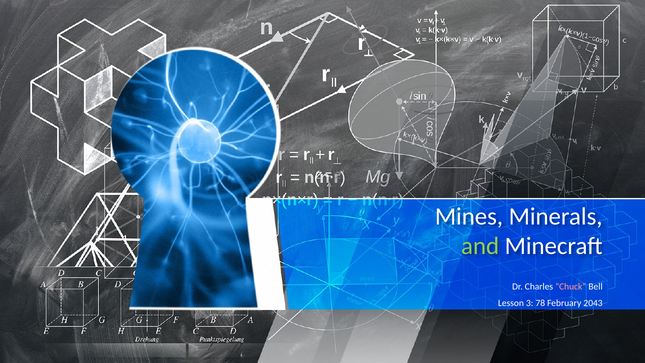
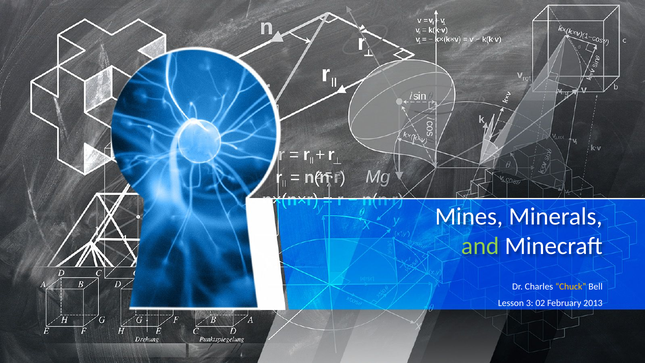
Chuck colour: pink -> yellow
78: 78 -> 02
2043: 2043 -> 2013
